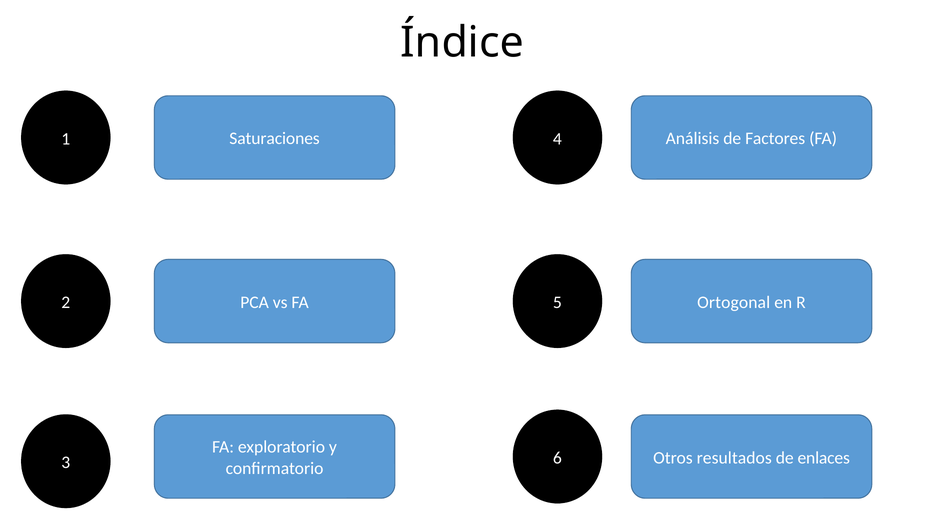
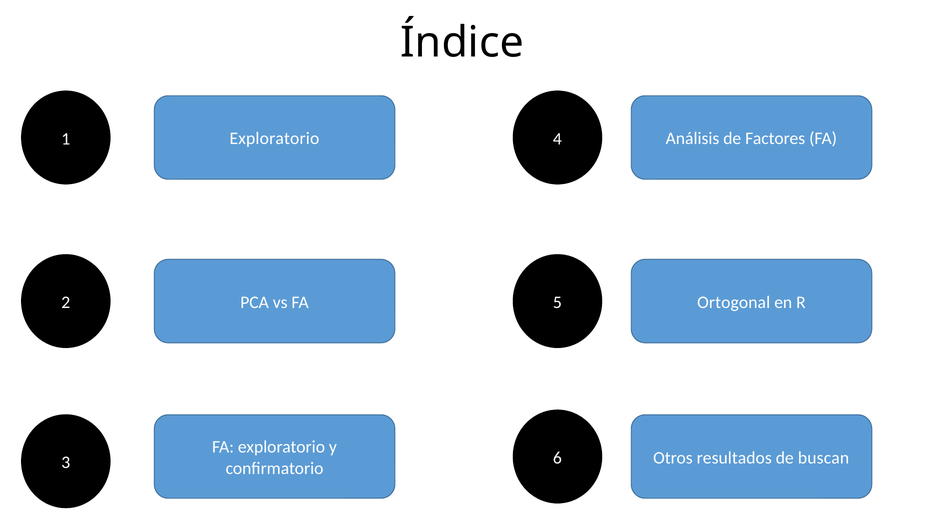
Saturaciones at (275, 139): Saturaciones -> Exploratorio
enlaces: enlaces -> buscan
